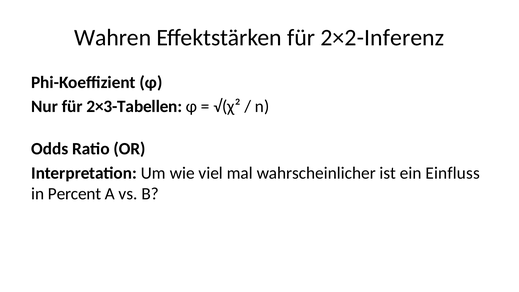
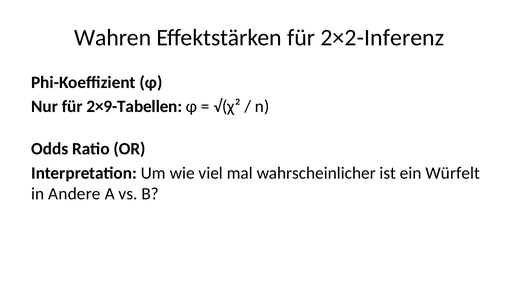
2×3-Tabellen: 2×3-Tabellen -> 2×9-Tabellen
Einfluss: Einfluss -> Würfelt
Percent: Percent -> Andere
